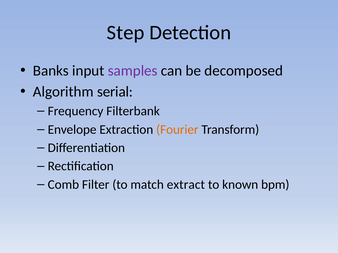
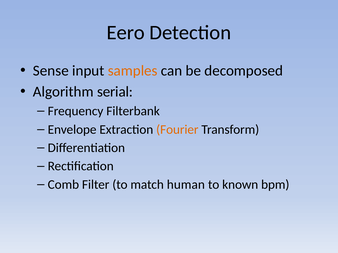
Step: Step -> Eero
Banks: Banks -> Sense
samples colour: purple -> orange
extract: extract -> human
